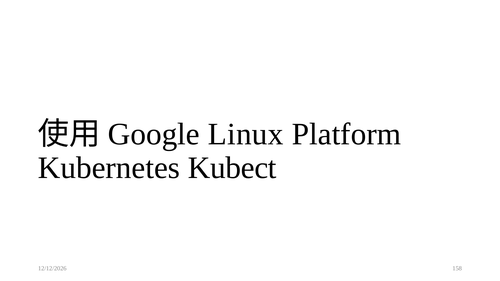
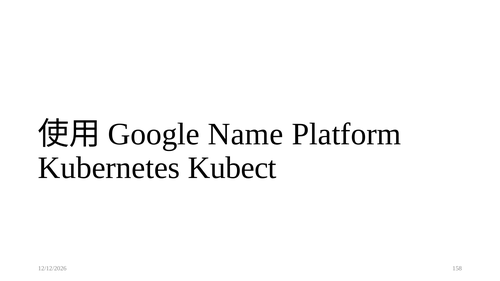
Linux: Linux -> Name
